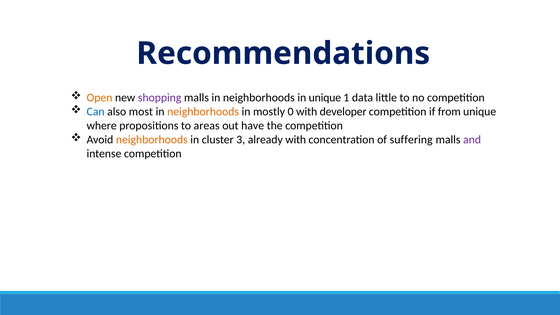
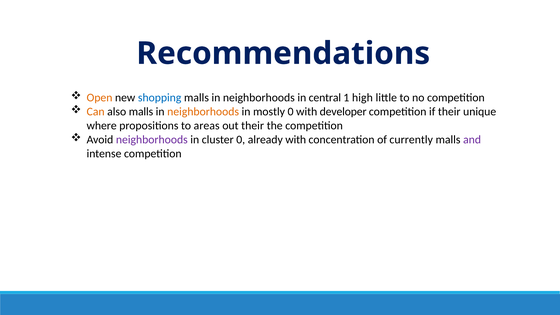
shopping colour: purple -> blue
in unique: unique -> central
data: data -> high
Can colour: blue -> orange
also most: most -> malls
if from: from -> their
out have: have -> their
neighborhoods at (152, 140) colour: orange -> purple
cluster 3: 3 -> 0
suffering: suffering -> currently
